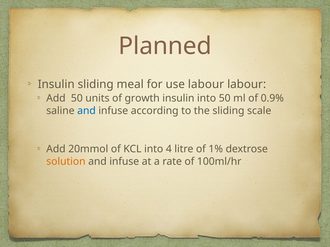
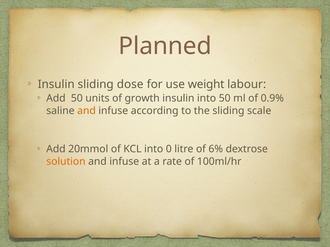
meal: meal -> dose
use labour: labour -> weight
and at (86, 111) colour: blue -> orange
4: 4 -> 0
1%: 1% -> 6%
